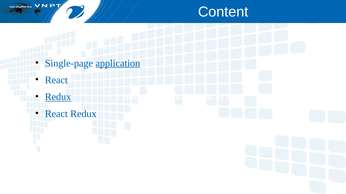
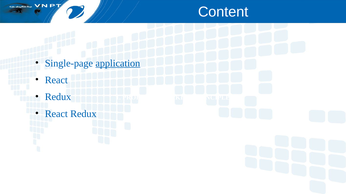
Redux at (58, 97) underline: present -> none
